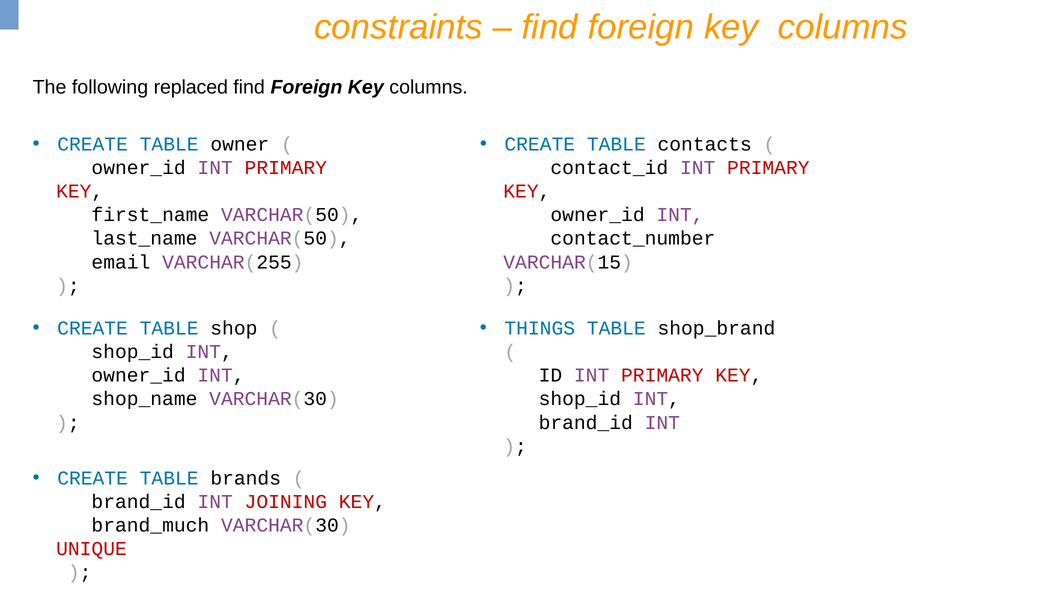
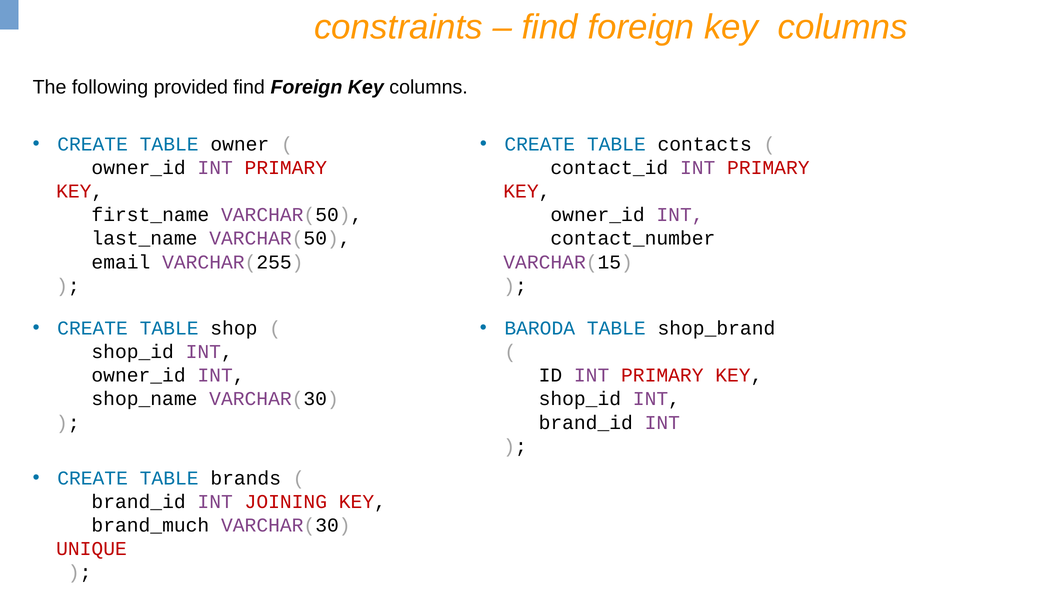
replaced: replaced -> provided
THINGS: THINGS -> BARODA
